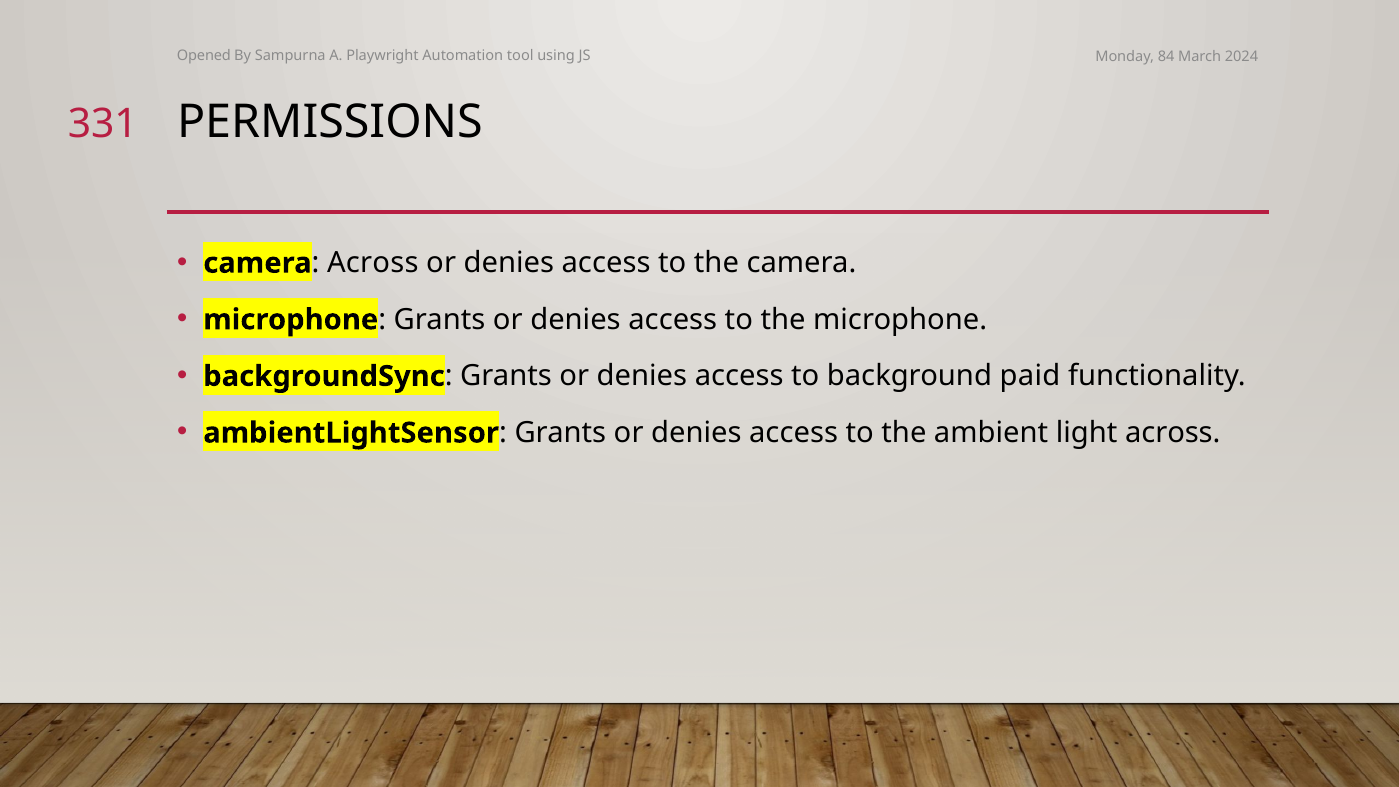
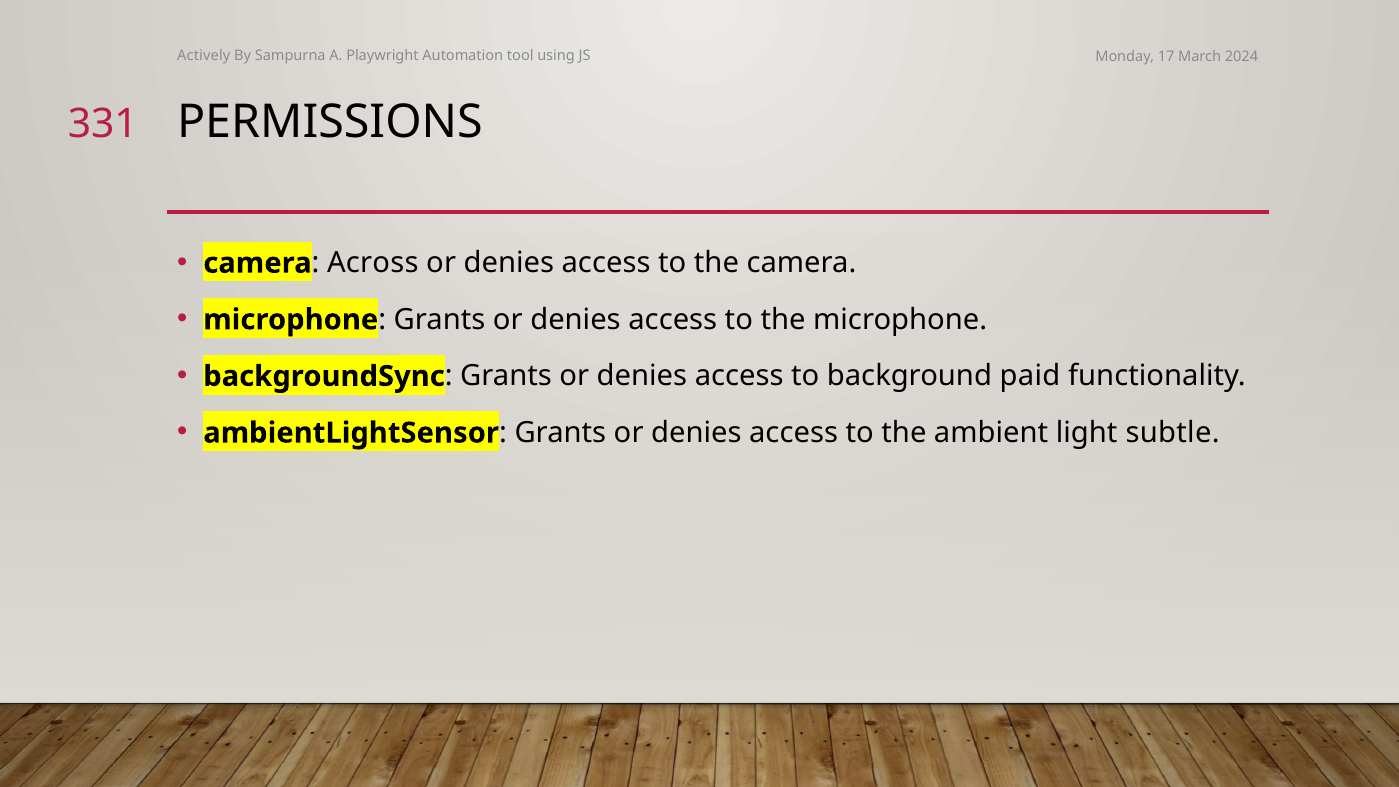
Opened: Opened -> Actively
84: 84 -> 17
light across: across -> subtle
